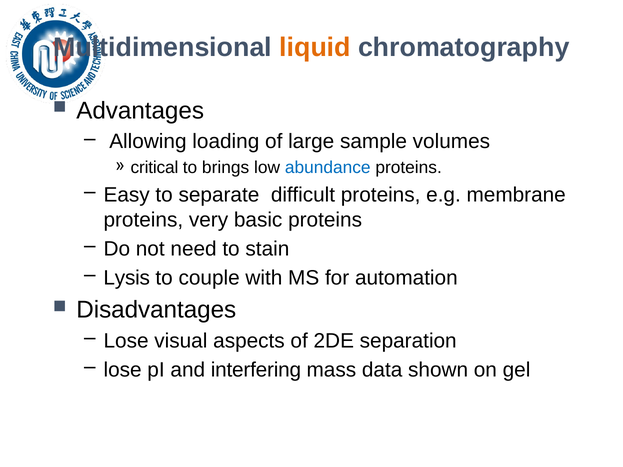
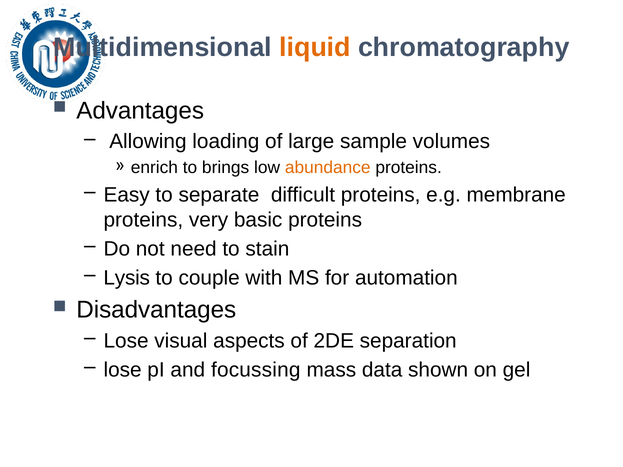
critical: critical -> enrich
abundance colour: blue -> orange
interfering: interfering -> focussing
